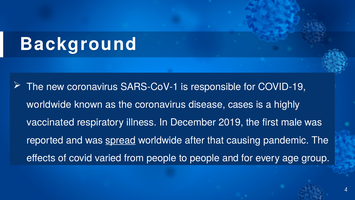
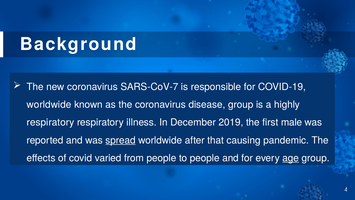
SARS-CoV-1: SARS-CoV-1 -> SARS-CoV-7
disease cases: cases -> group
vaccinated at (50, 122): vaccinated -> respiratory
age underline: none -> present
